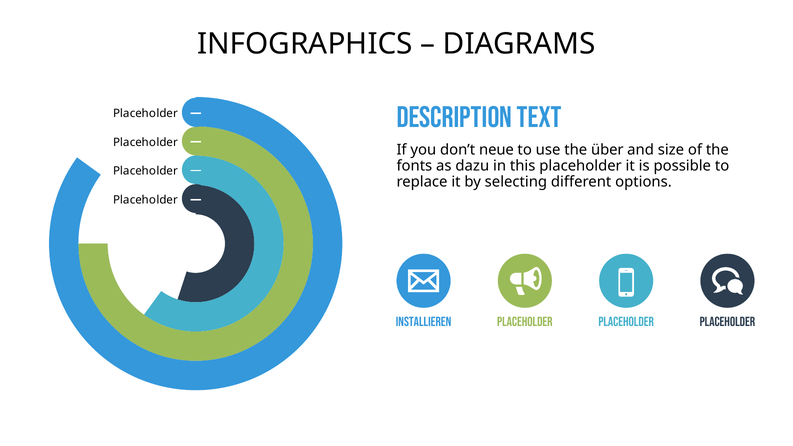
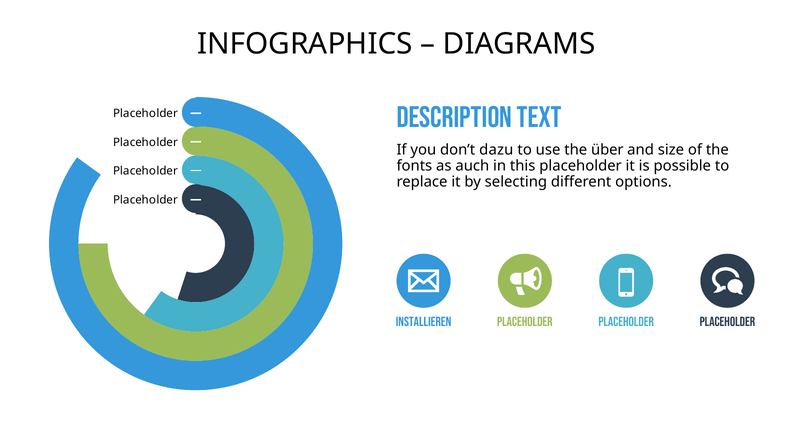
neue: neue -> dazu
dazu: dazu -> auch
